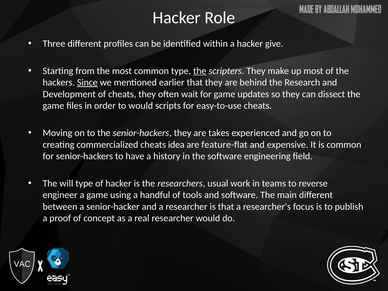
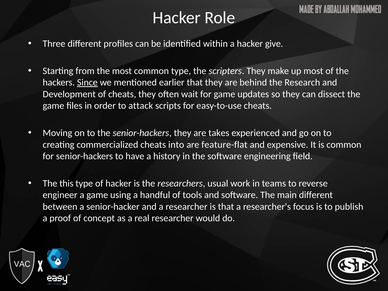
the at (200, 71) underline: present -> none
to would: would -> attack
idea: idea -> into
will: will -> this
